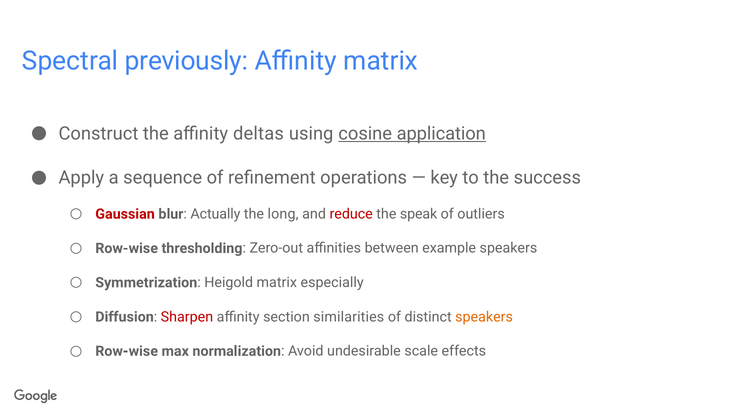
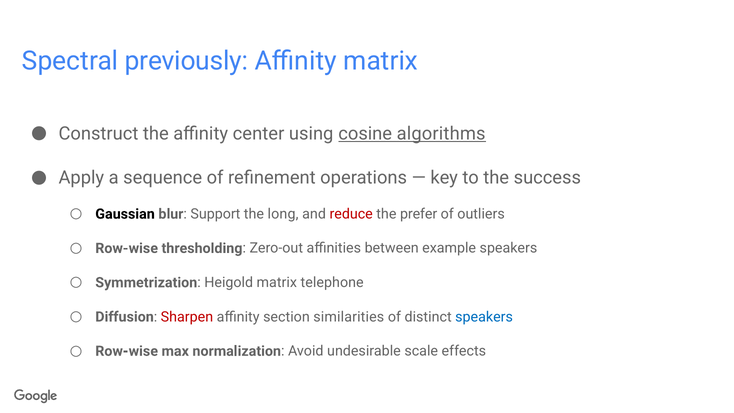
deltas: deltas -> center
application: application -> algorithms
Gaussian colour: red -> black
Actually: Actually -> Support
speak: speak -> prefer
especially: especially -> telephone
speakers at (484, 317) colour: orange -> blue
